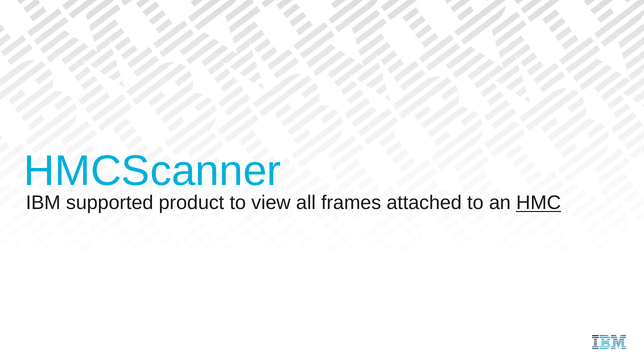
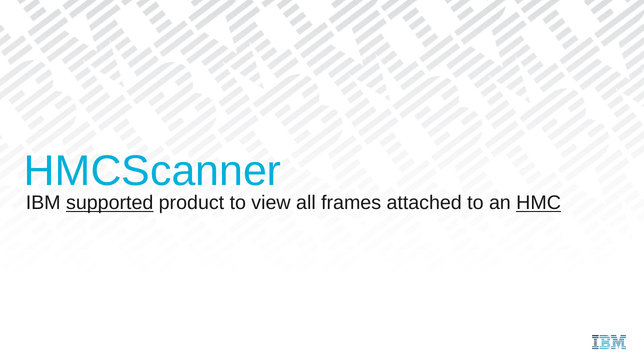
supported underline: none -> present
